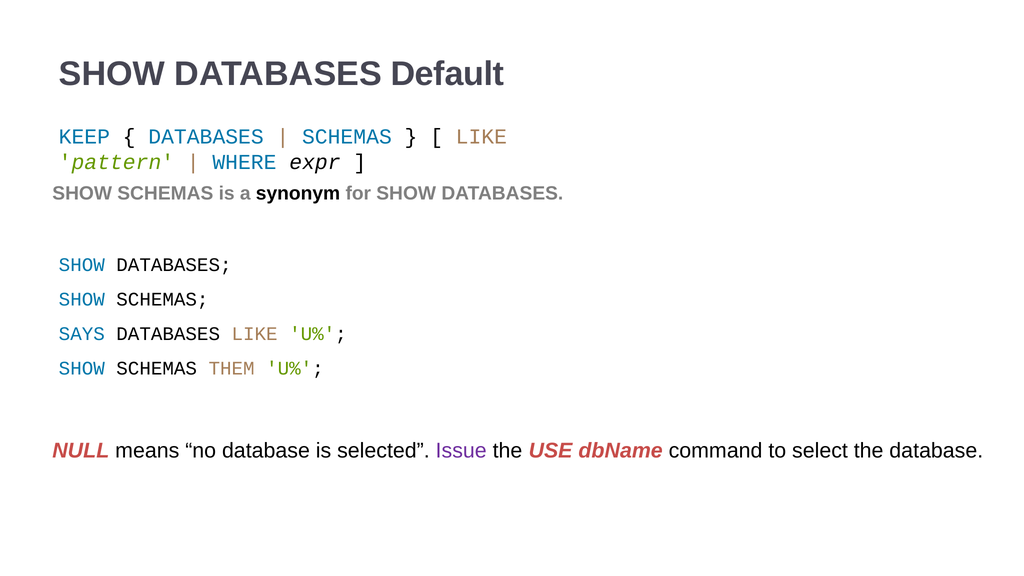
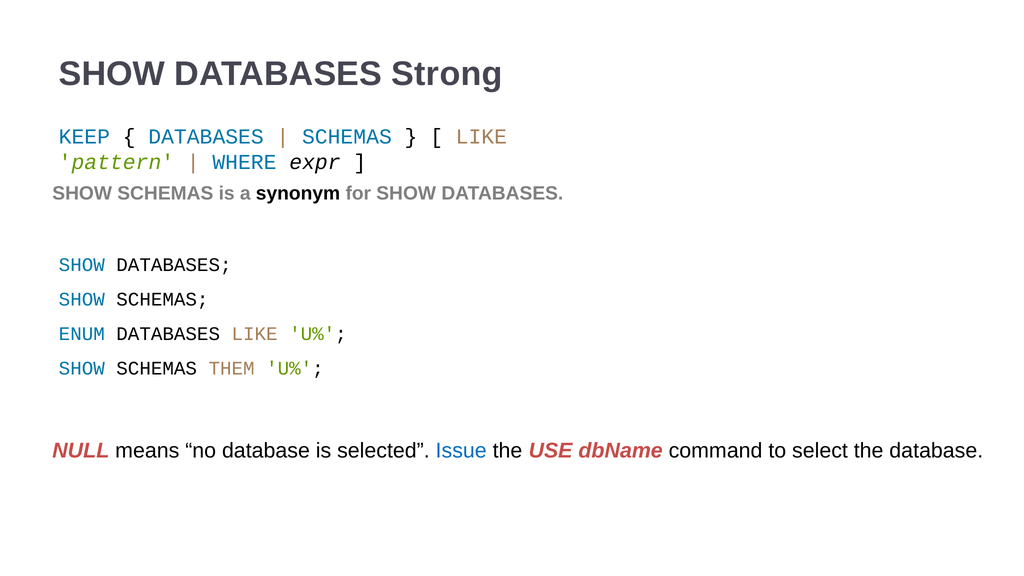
Default: Default -> Strong
SAYS: SAYS -> ENUM
Issue colour: purple -> blue
